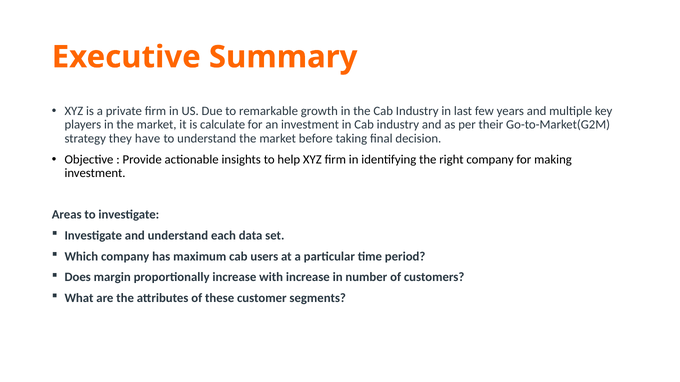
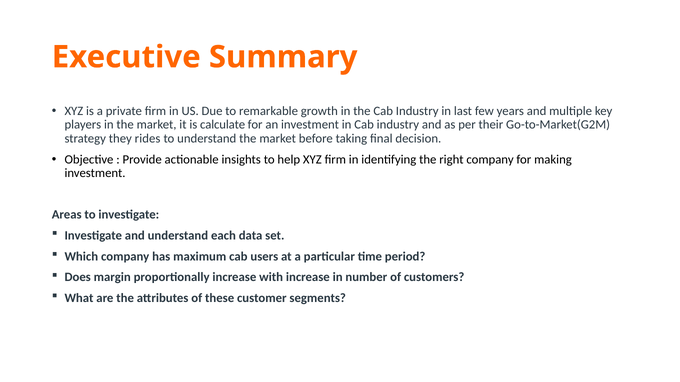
have: have -> rides
